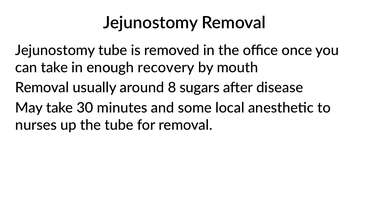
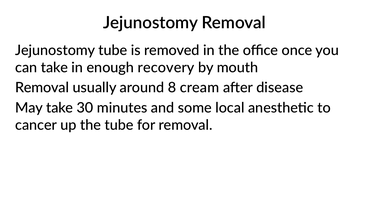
sugars: sugars -> cream
nurses: nurses -> cancer
